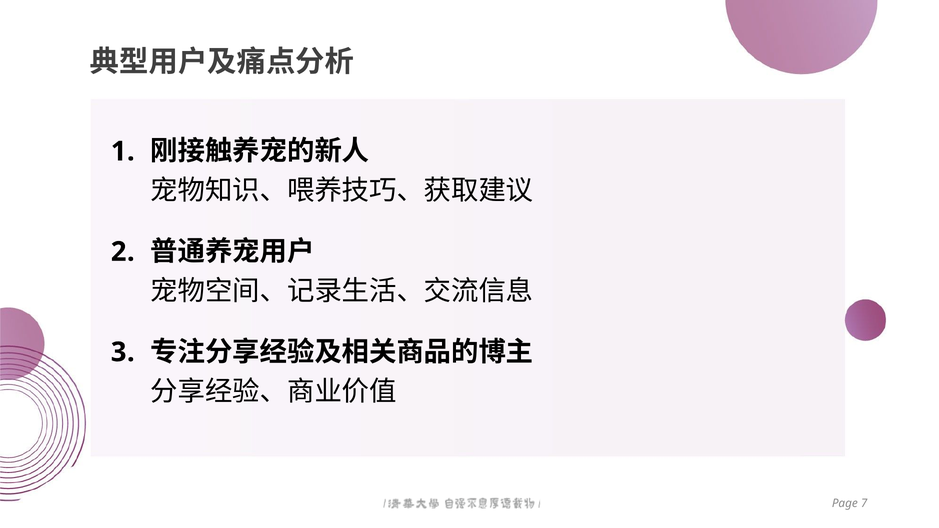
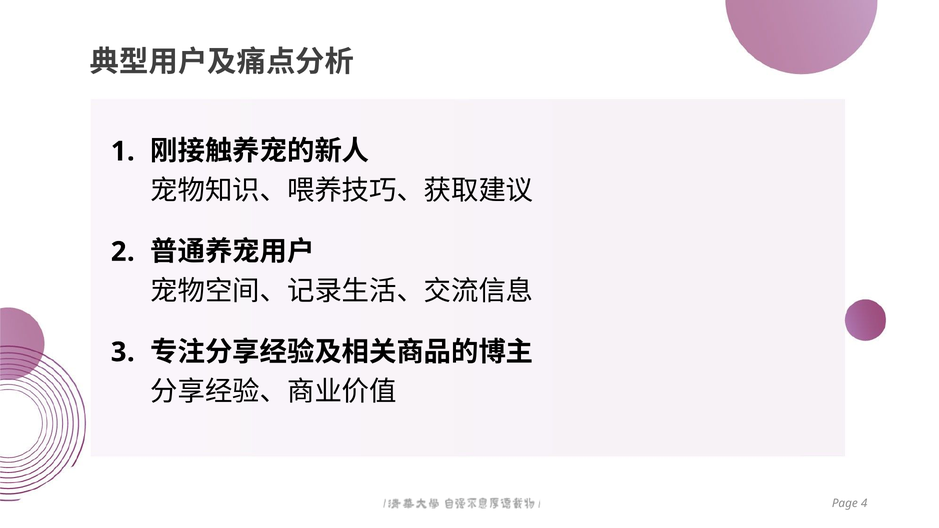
7: 7 -> 4
